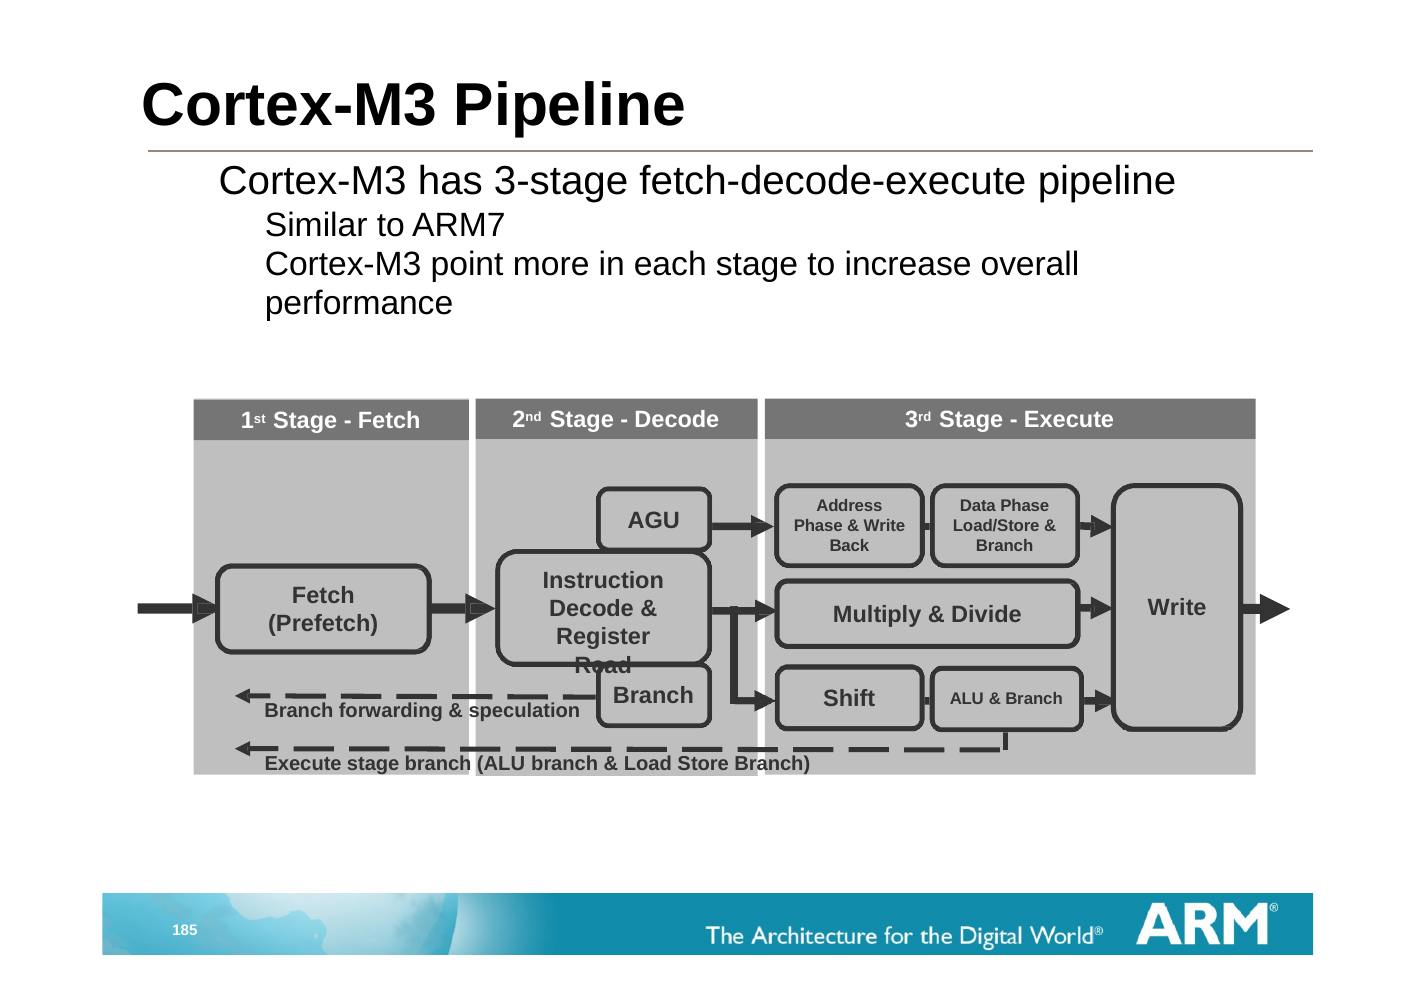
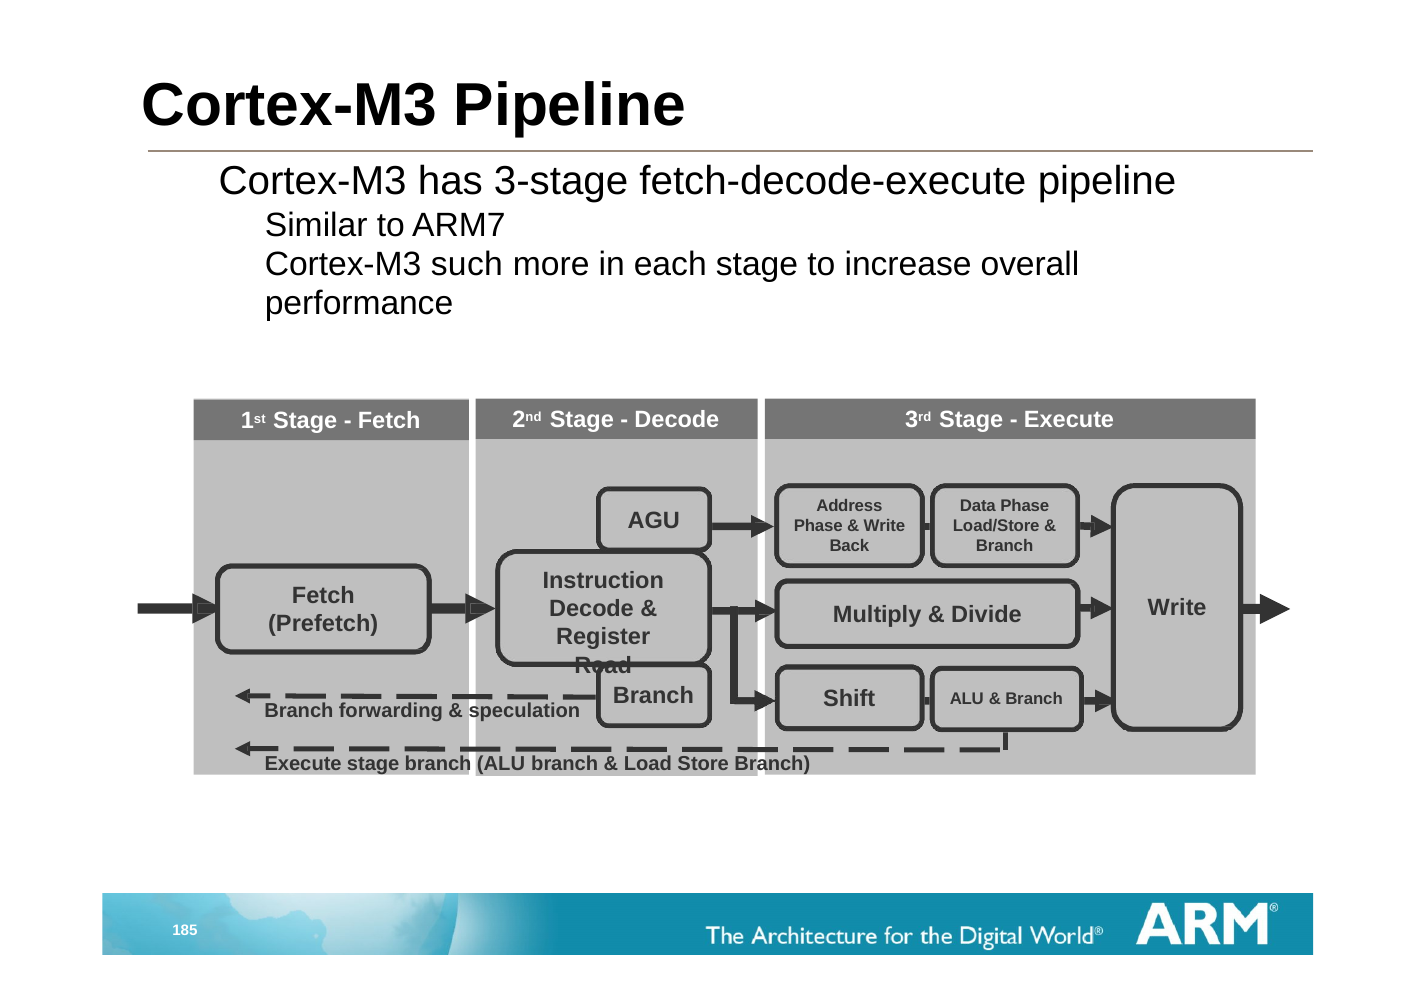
point: point -> such
